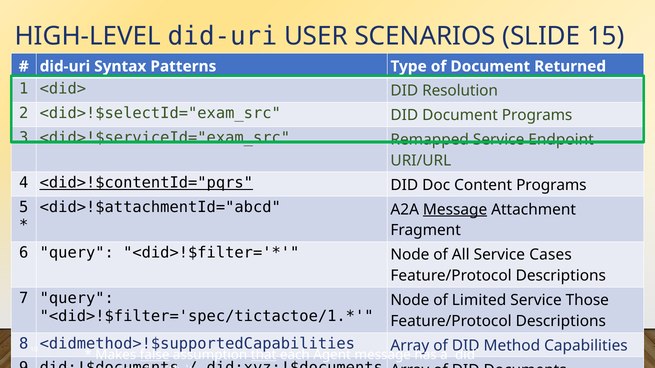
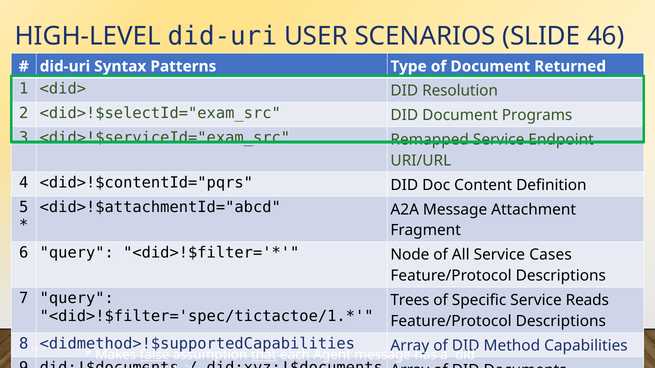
15: 15 -> 46
<did>!$contentId="pqrs underline: present -> none
Content Programs: Programs -> Definition
Message at (455, 210) underline: present -> none
Node at (410, 301): Node -> Trees
Limited: Limited -> Specific
Those: Those -> Reads
